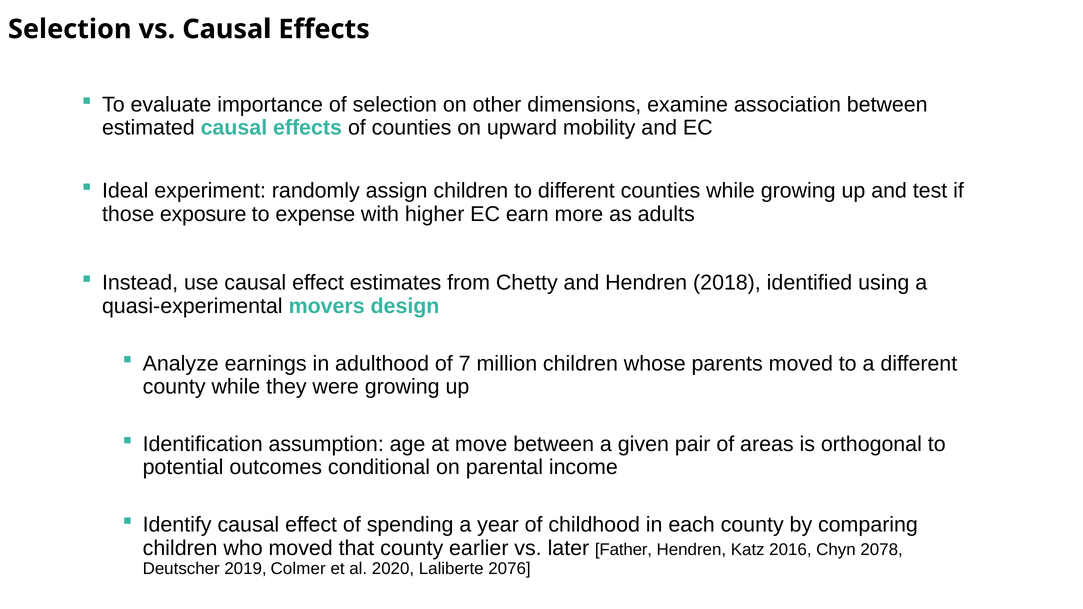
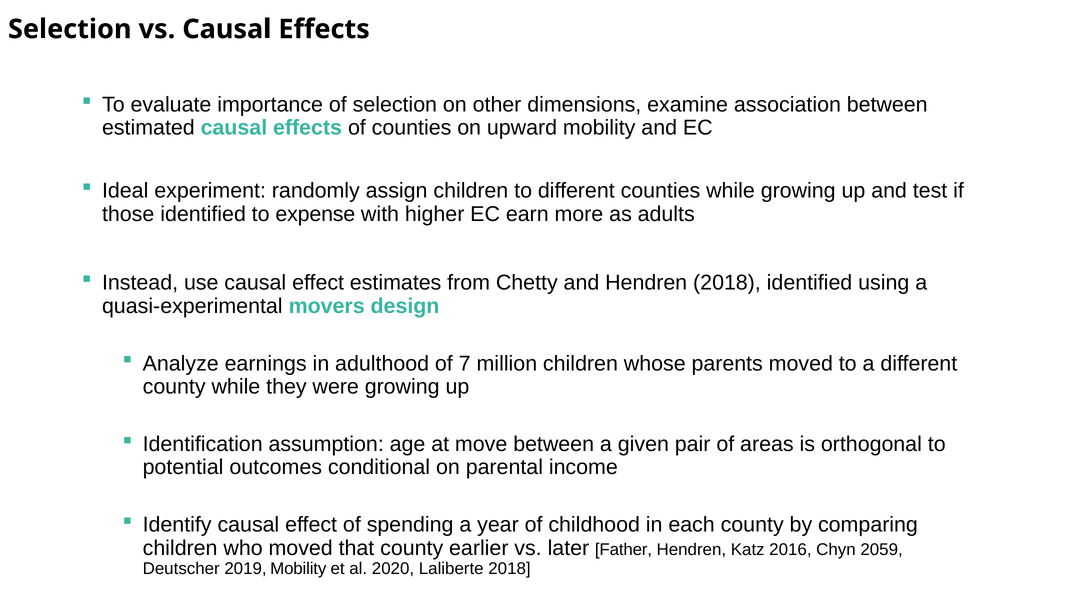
those exposure: exposure -> identified
2078: 2078 -> 2059
2019 Colmer: Colmer -> Mobility
Laliberte 2076: 2076 -> 2018
